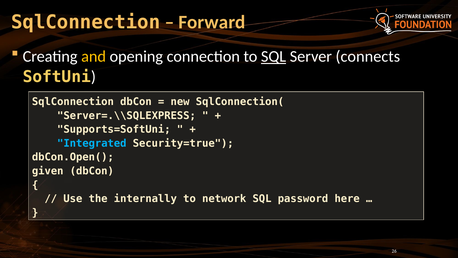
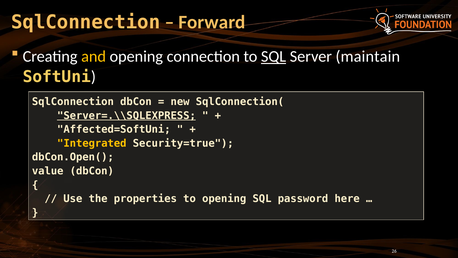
connects: connects -> maintain
Server=.\\SQLEXPRESS underline: none -> present
Supports=SoftUni: Supports=SoftUni -> Affected=SoftUni
Integrated colour: light blue -> yellow
given: given -> value
internally: internally -> properties
to network: network -> opening
